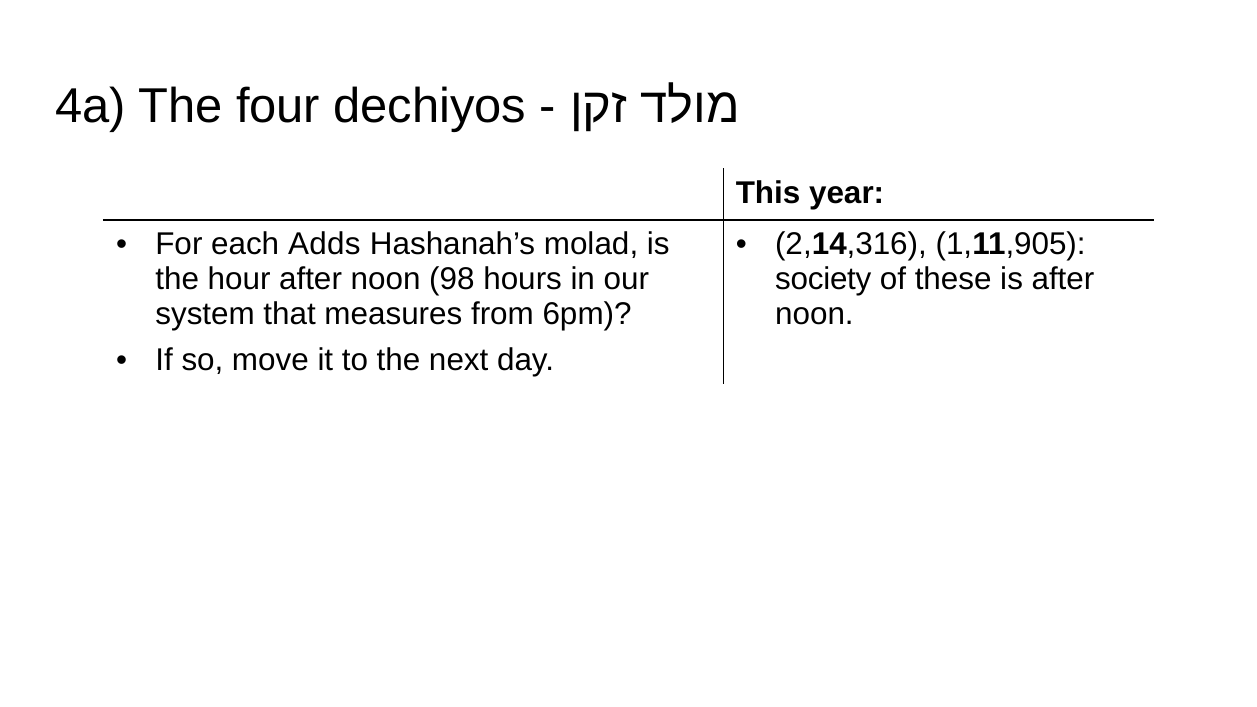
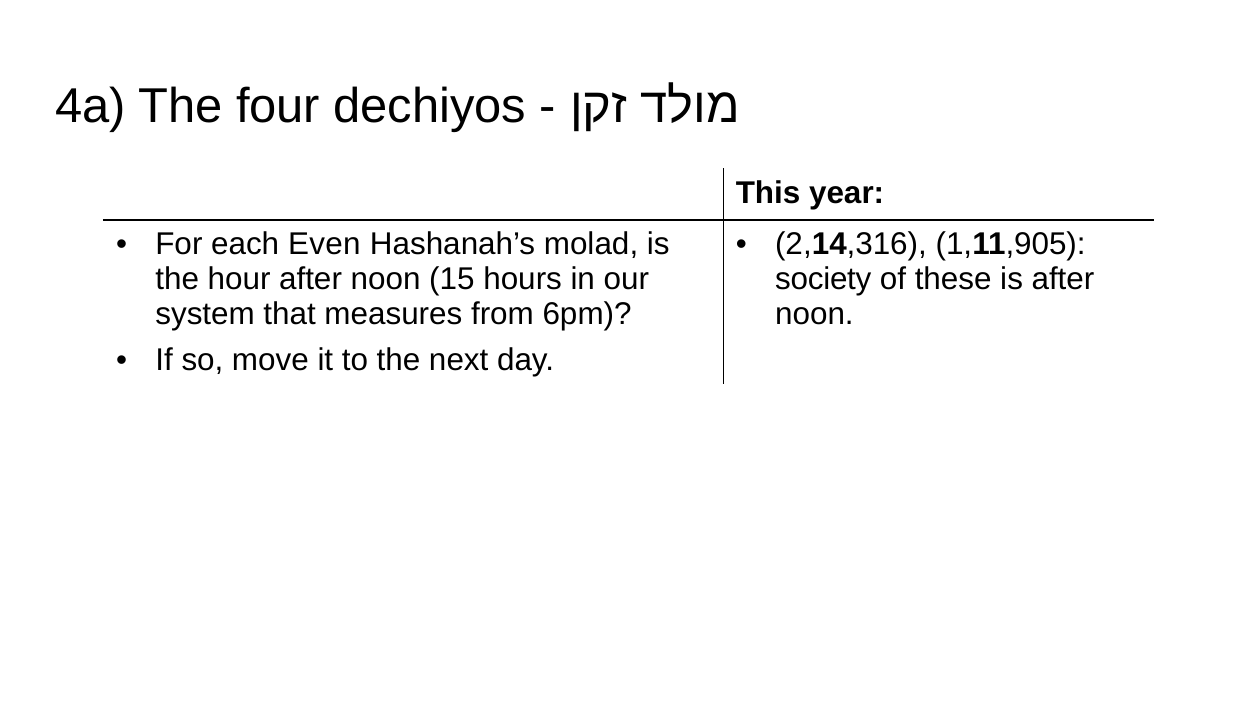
Adds: Adds -> Even
98: 98 -> 15
